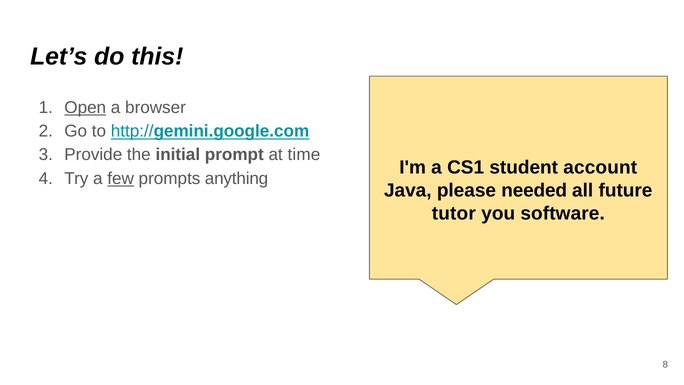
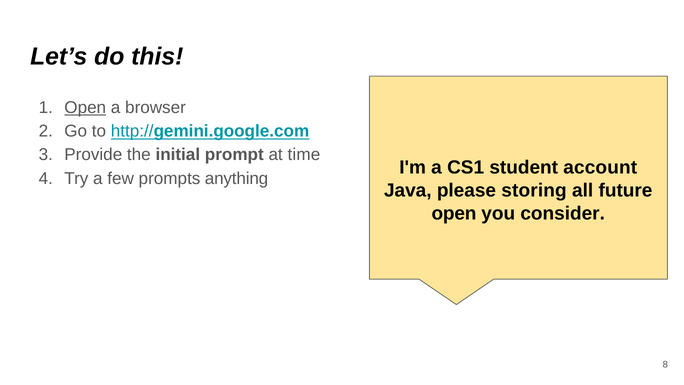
few underline: present -> none
needed: needed -> storing
tutor at (454, 213): tutor -> open
software: software -> consider
